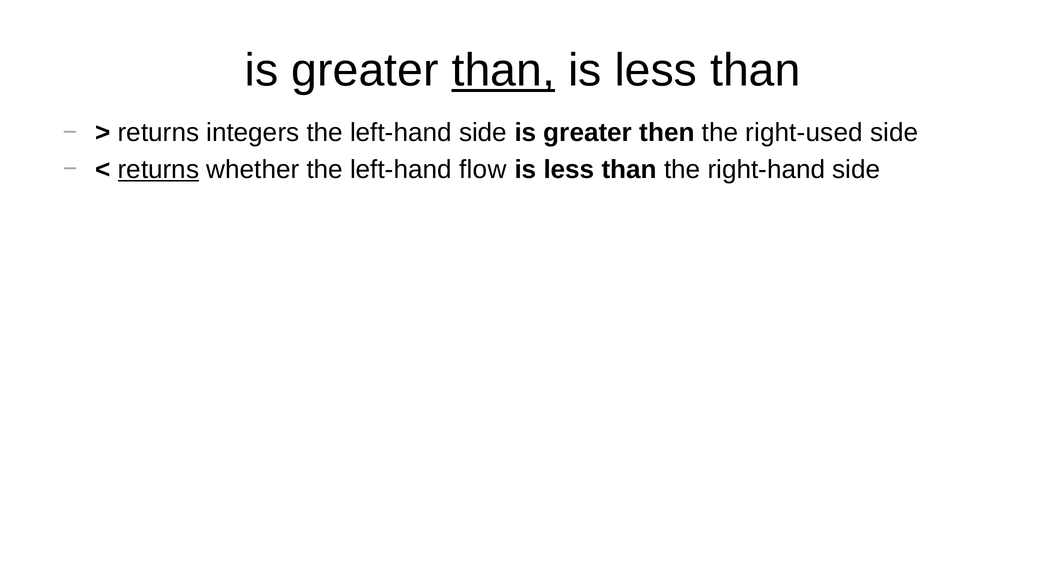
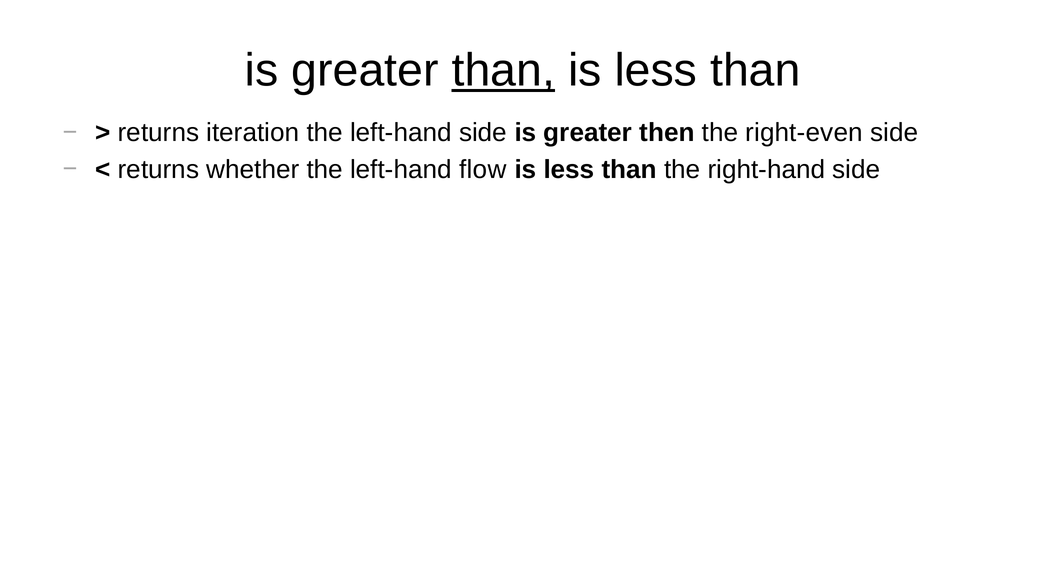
integers: integers -> iteration
right-used: right-used -> right-even
returns at (158, 170) underline: present -> none
